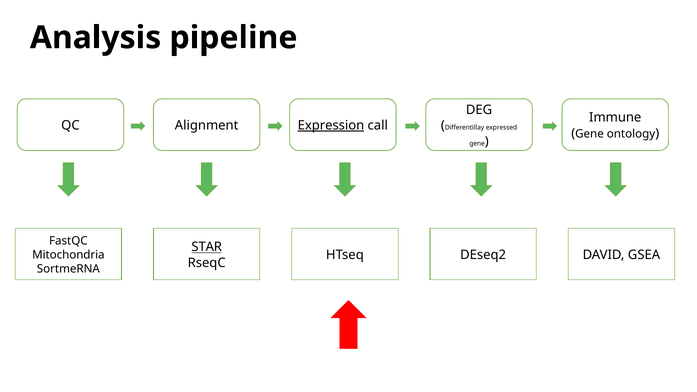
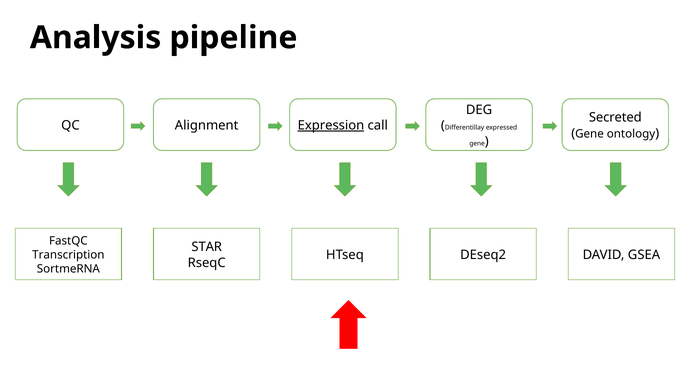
Immune: Immune -> Secreted
STAR underline: present -> none
Mitochondria: Mitochondria -> Transcription
